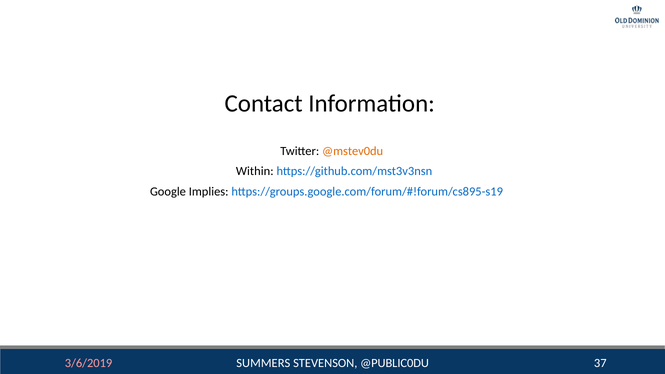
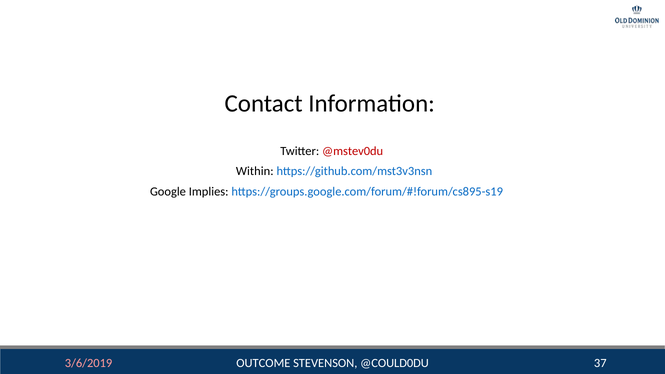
@mstev0du colour: orange -> red
SUMMERS: SUMMERS -> OUTCOME
@PUBLIC0DU: @PUBLIC0DU -> @COULD0DU
